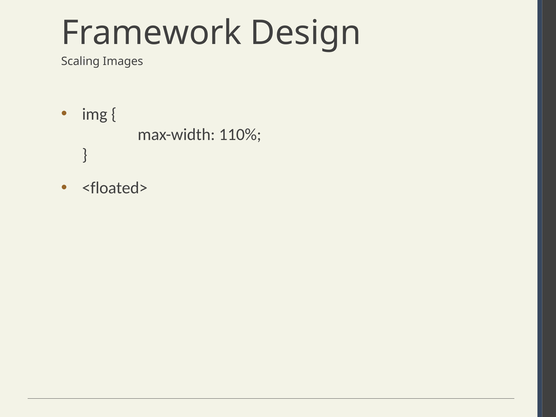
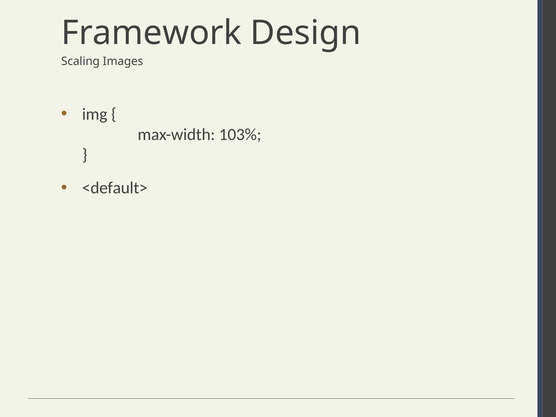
110%: 110% -> 103%
<floated>: <floated> -> <default>
